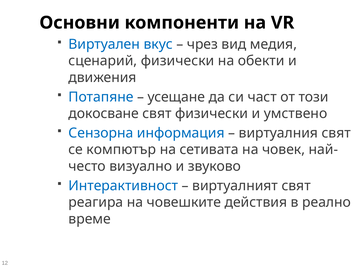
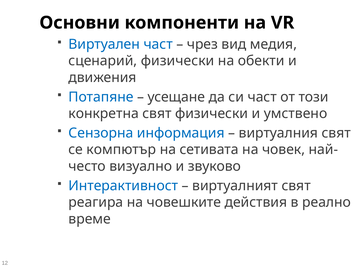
Виртуален вкус: вкус -> част
докосване: докосване -> конкретна
